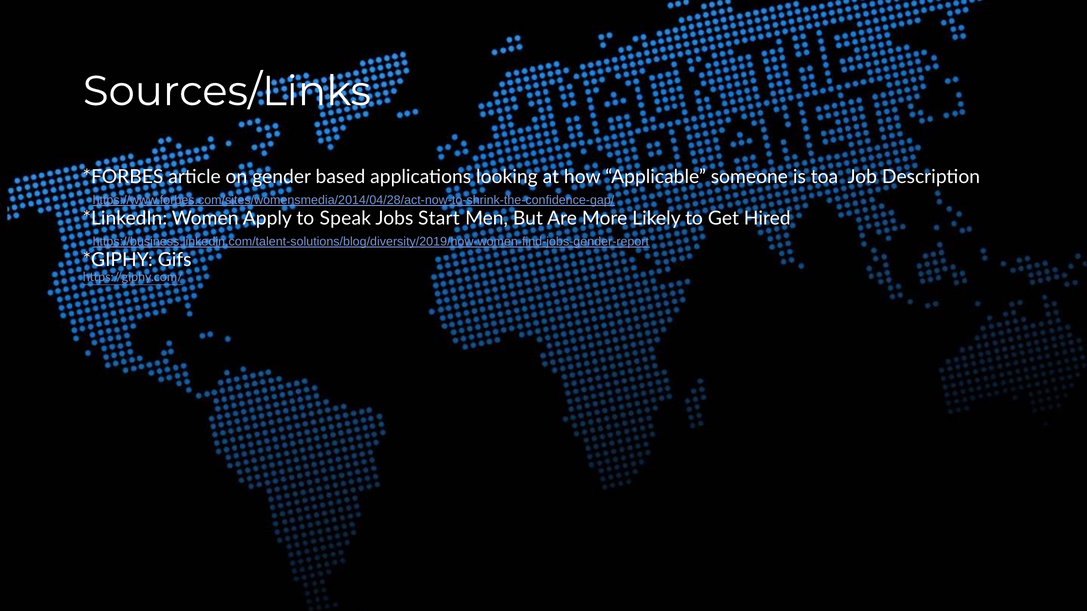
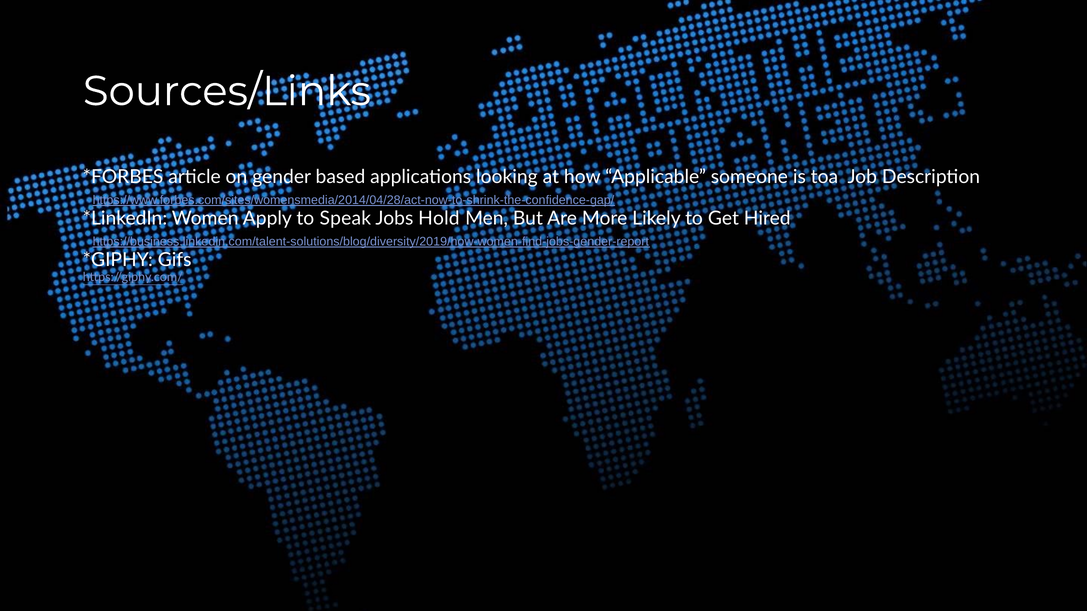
Start: Start -> Hold
